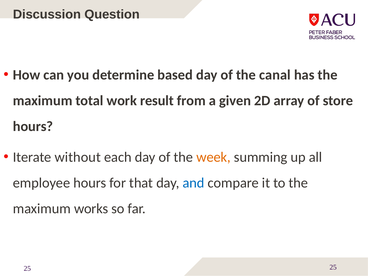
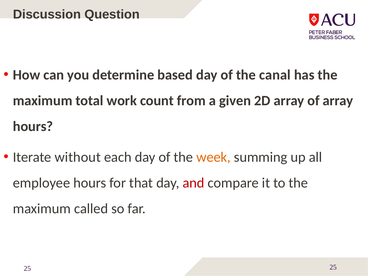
result: result -> count
of store: store -> array
and colour: blue -> red
works: works -> called
